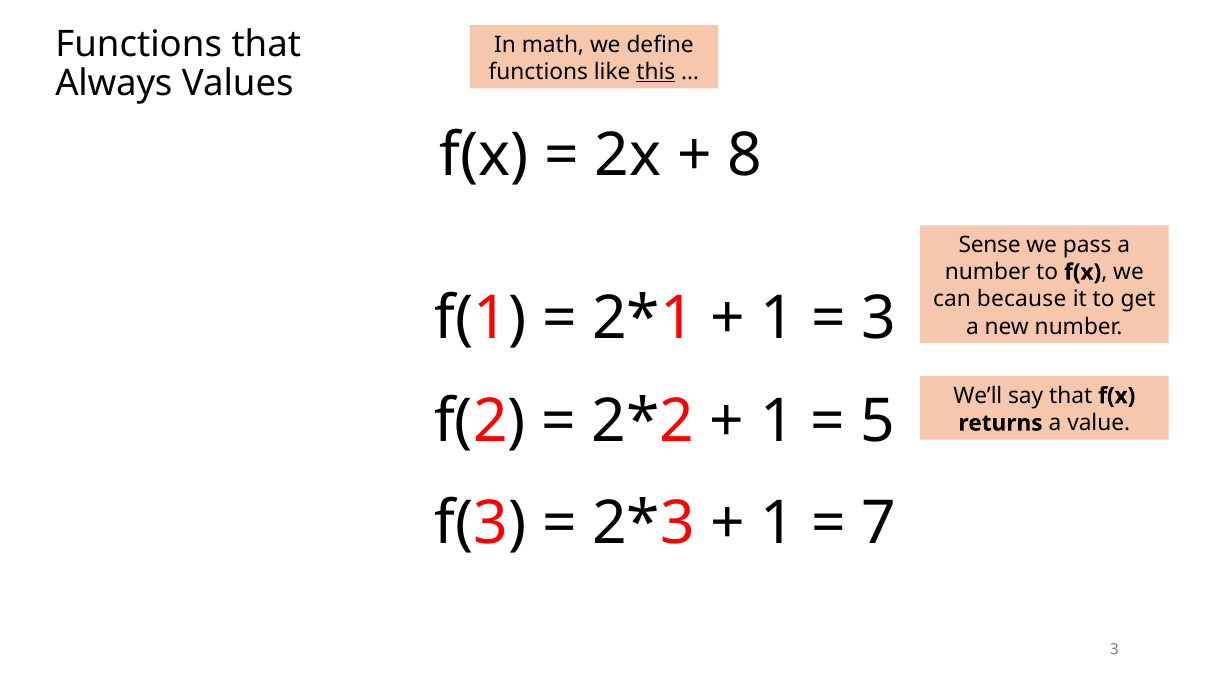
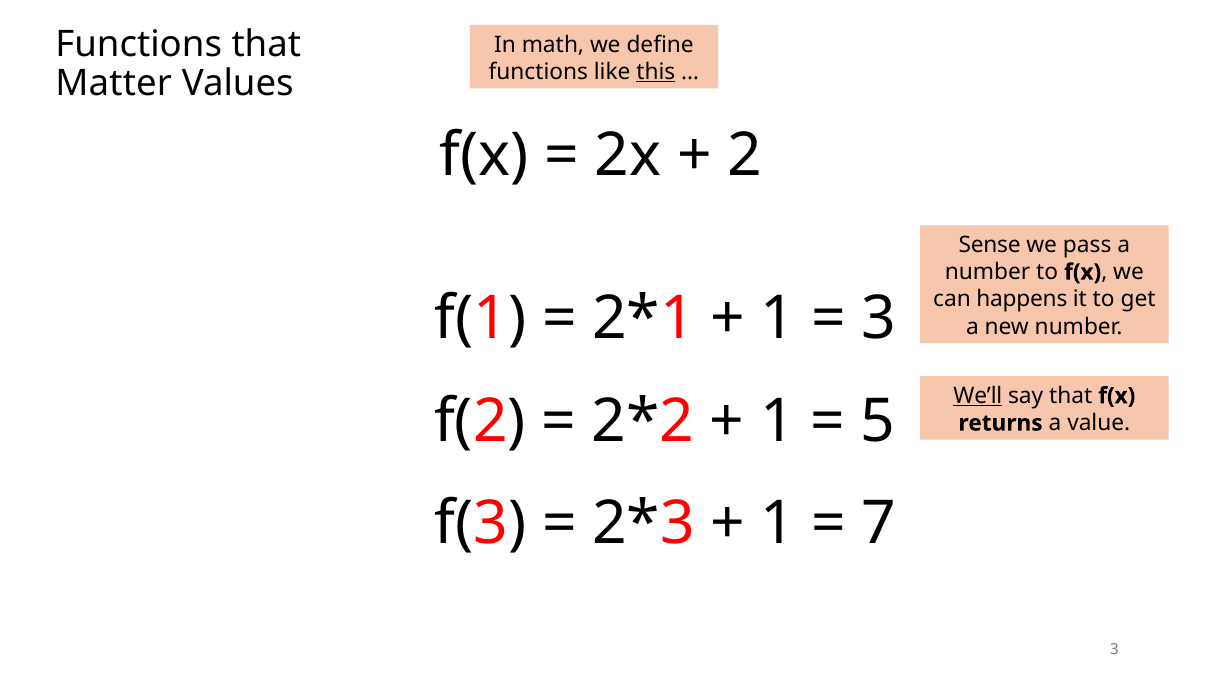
Always: Always -> Matter
8: 8 -> 2
because: because -> happens
We’ll underline: none -> present
